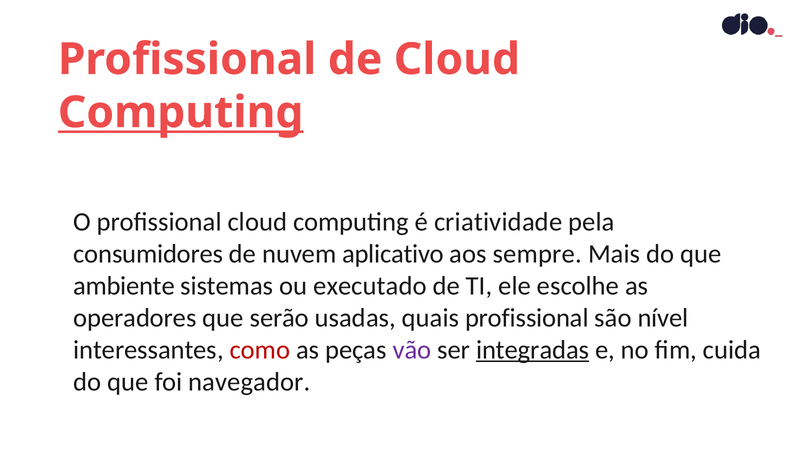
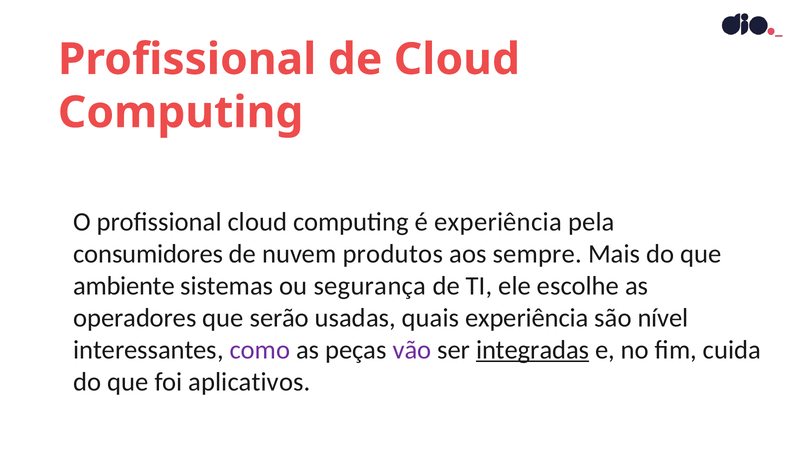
Computing at (181, 113) underline: present -> none
é criatividade: criatividade -> experiência
aplicativo: aplicativo -> produtos
executado: executado -> segurança
quais profissional: profissional -> experiência
como colour: red -> purple
navegador: navegador -> aplicativos
